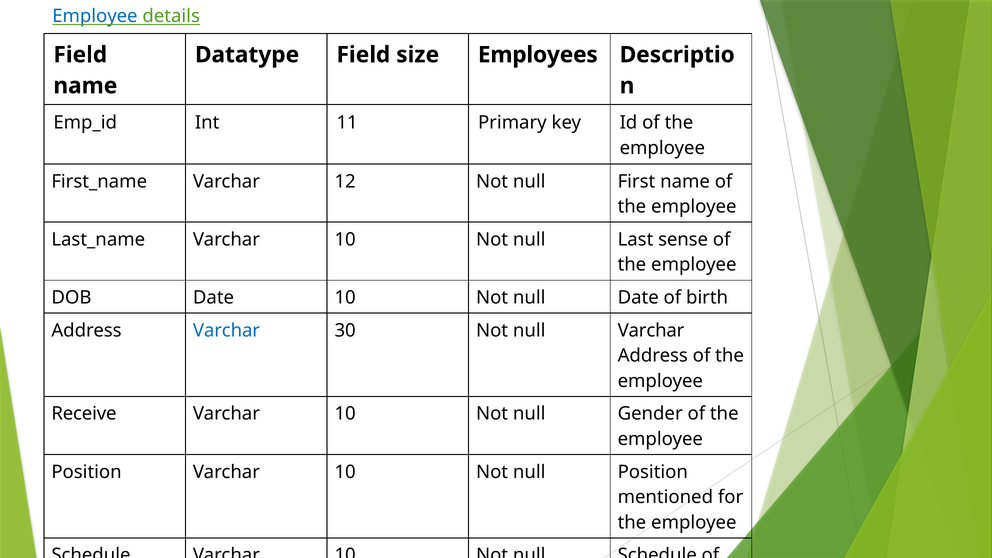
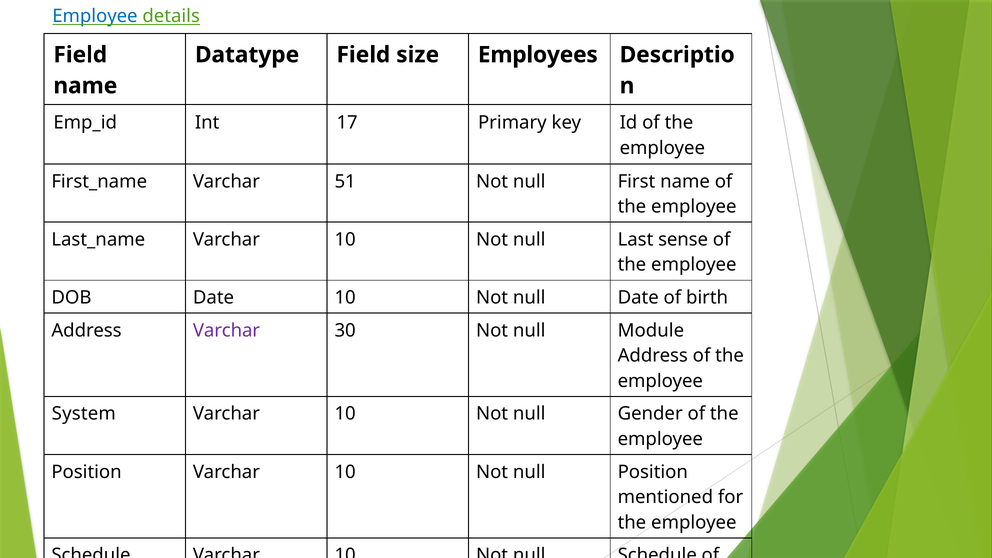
11: 11 -> 17
12: 12 -> 51
Varchar at (226, 330) colour: blue -> purple
null Varchar: Varchar -> Module
Receive: Receive -> System
